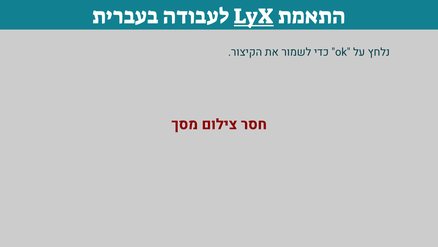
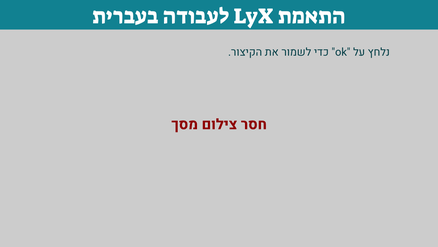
LyX underline: present -> none
